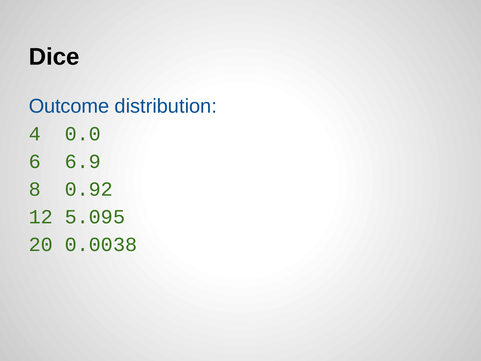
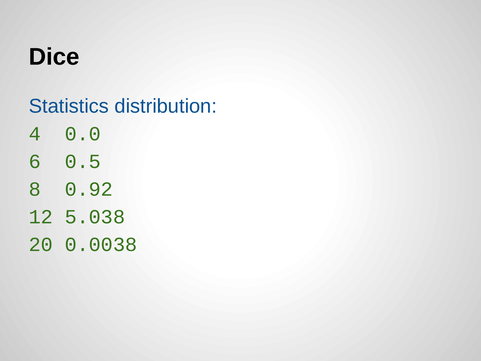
Outcome: Outcome -> Statistics
6.9: 6.9 -> 0.5
5.095: 5.095 -> 5.038
